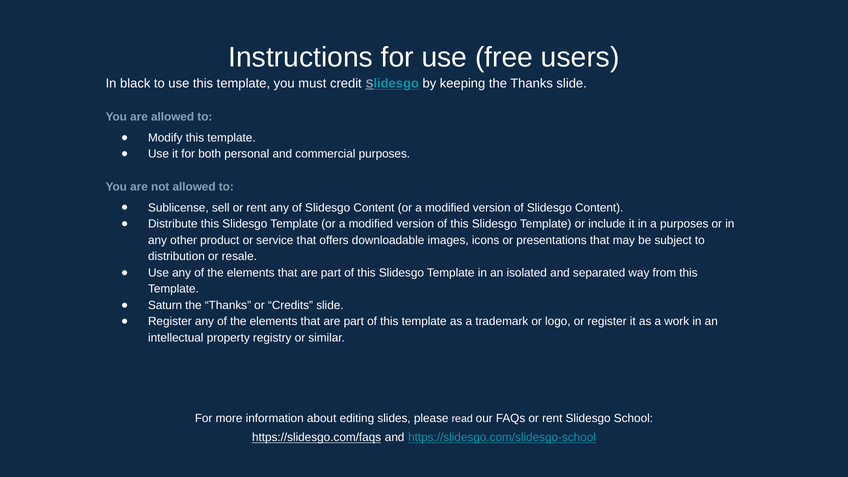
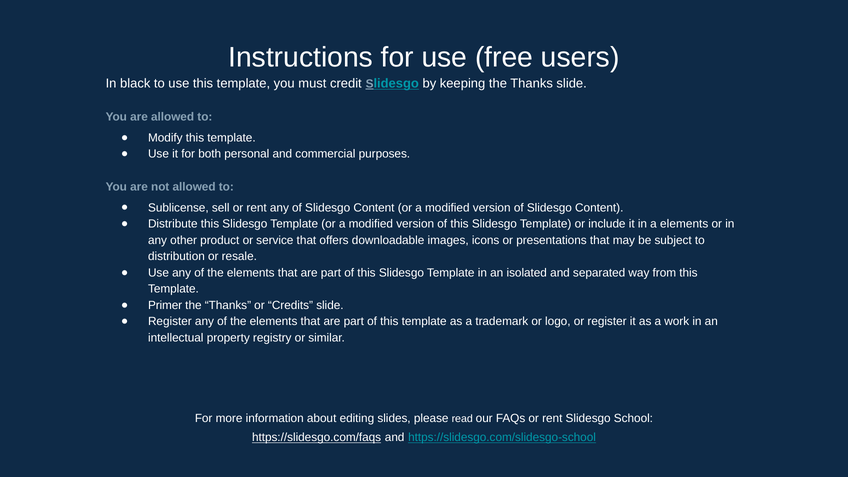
a purposes: purposes -> elements
Saturn: Saturn -> Primer
